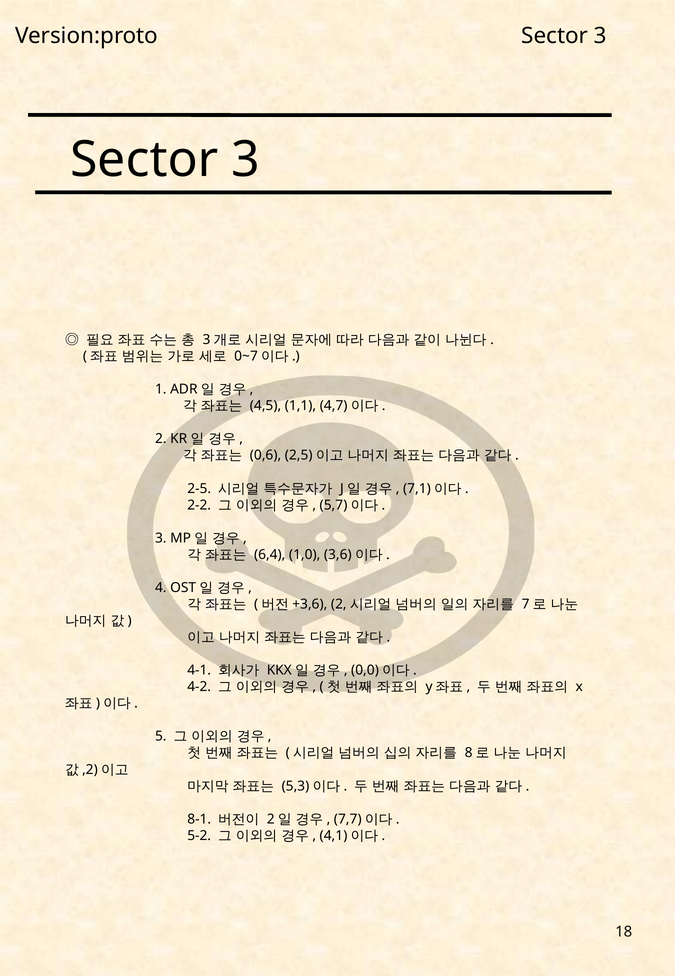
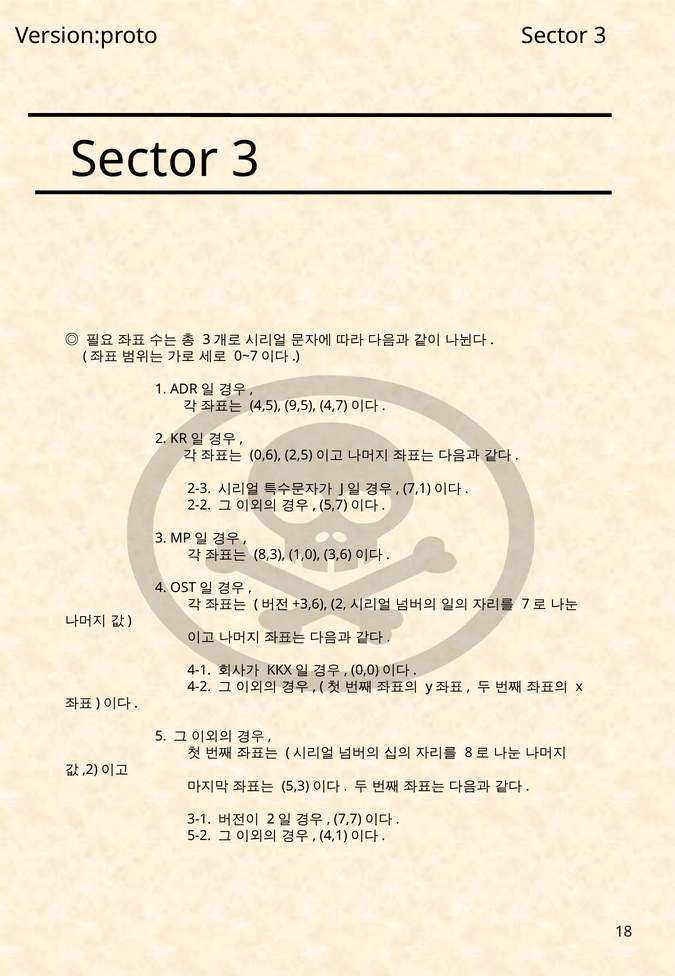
1,1: 1,1 -> 9,5
2-5: 2-5 -> 2-3
6,4: 6,4 -> 8,3
8-1: 8-1 -> 3-1
